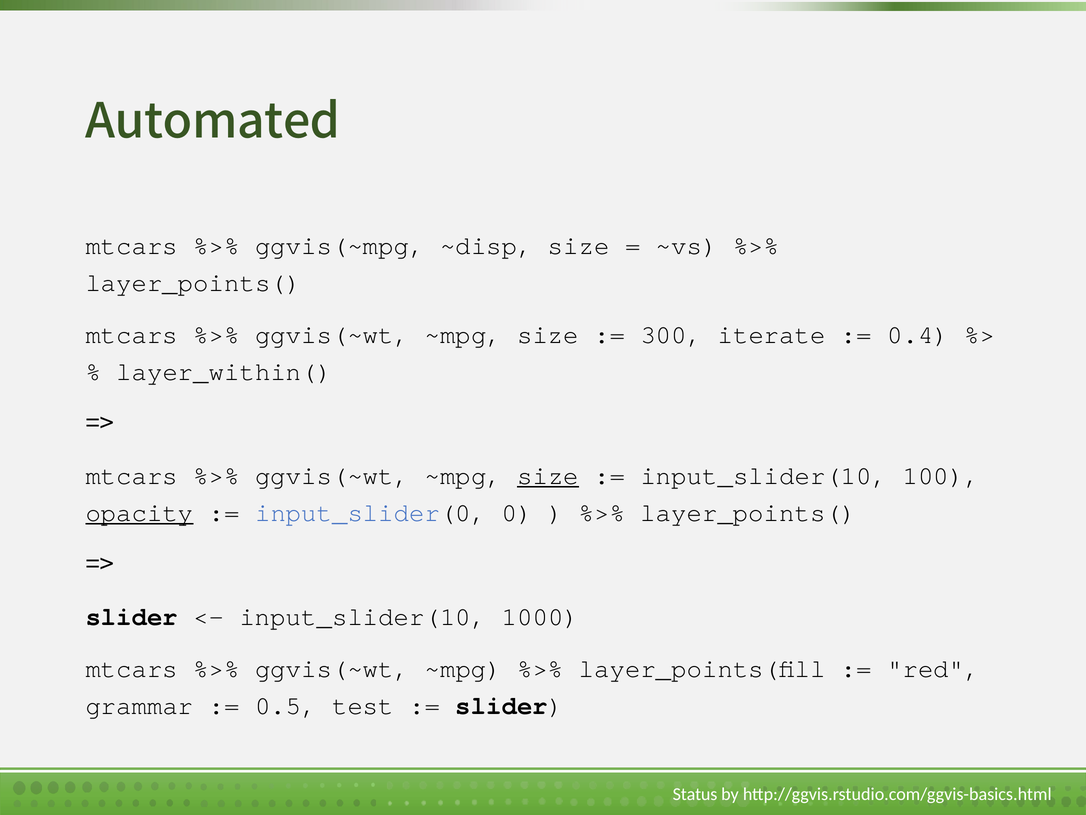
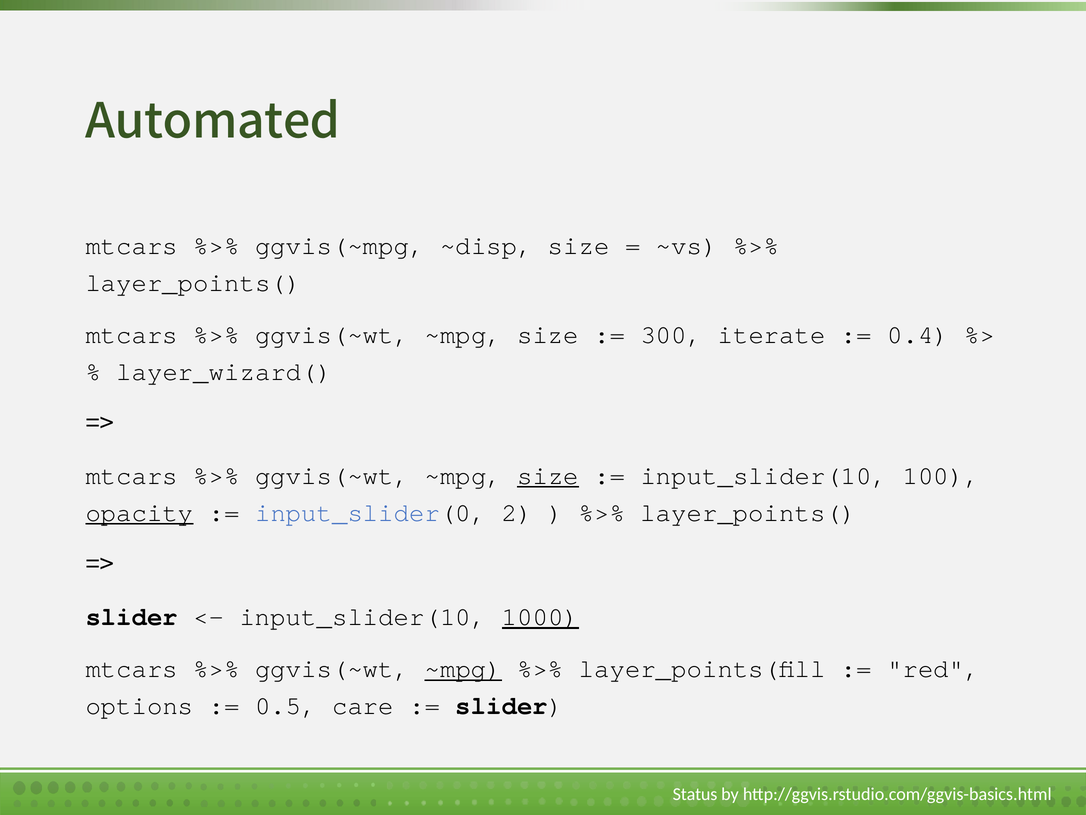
layer_within(: layer_within( -> layer_wizard(
0: 0 -> 2
1000 underline: none -> present
~mpg at (463, 669) underline: none -> present
grammar: grammar -> options
test: test -> care
